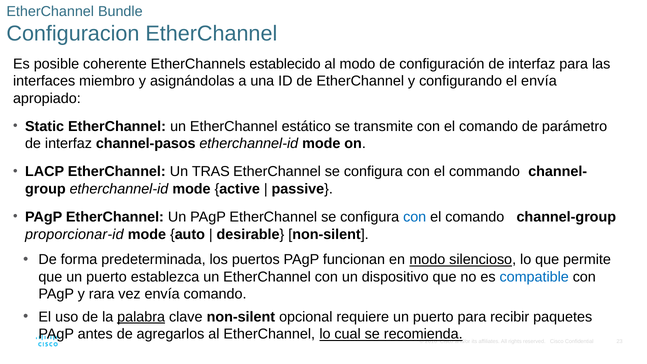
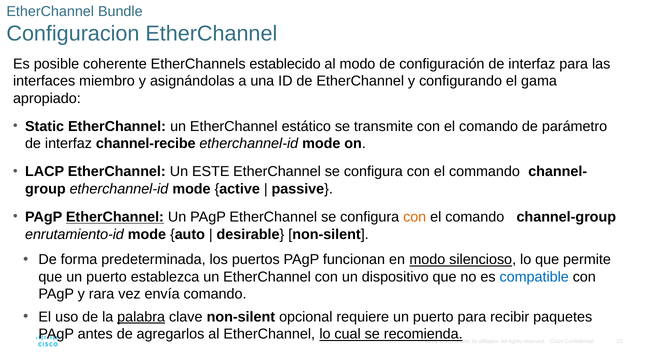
el envía: envía -> gama
channel-pasos: channel-pasos -> channel-recibe
TRAS: TRAS -> ESTE
EtherChannel at (115, 217) underline: none -> present
con at (415, 217) colour: blue -> orange
proporcionar-id: proporcionar-id -> enrutamiento-id
